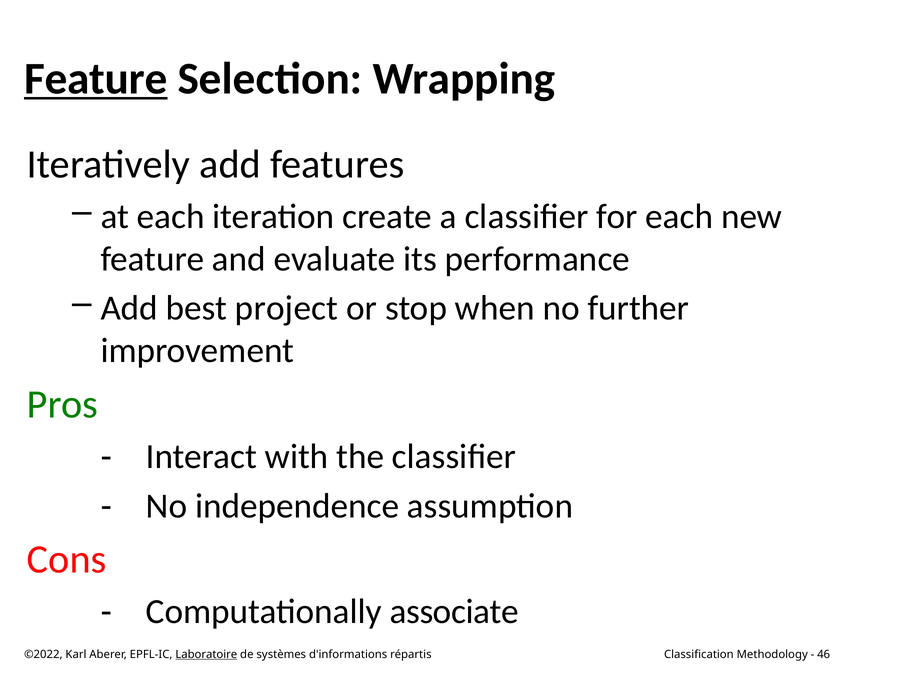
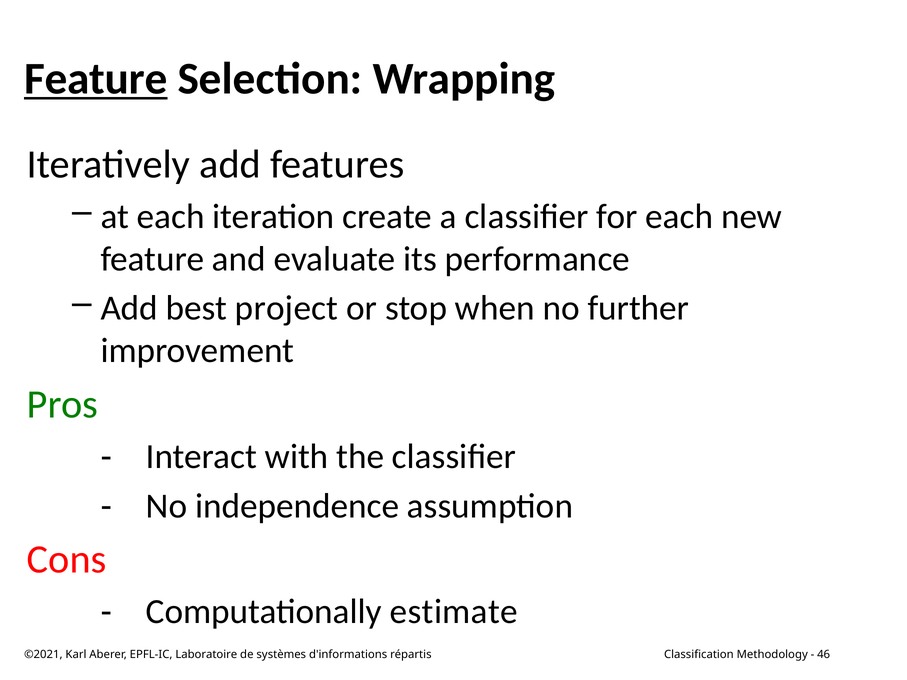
associate: associate -> estimate
©2022: ©2022 -> ©2021
Laboratoire underline: present -> none
